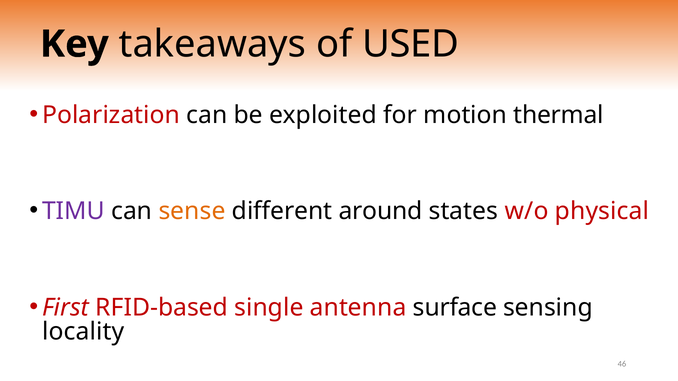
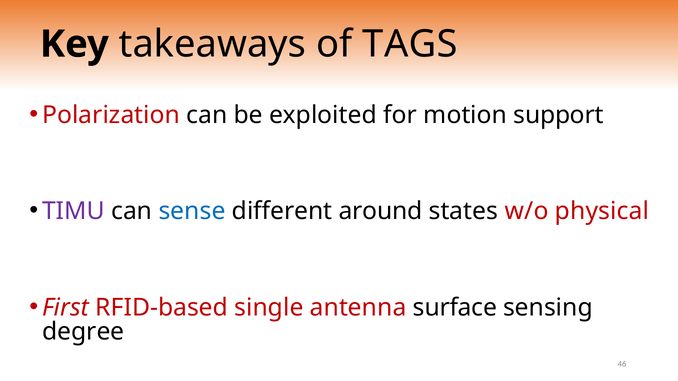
USED: USED -> TAGS
thermal: thermal -> support
sense colour: orange -> blue
locality: locality -> degree
